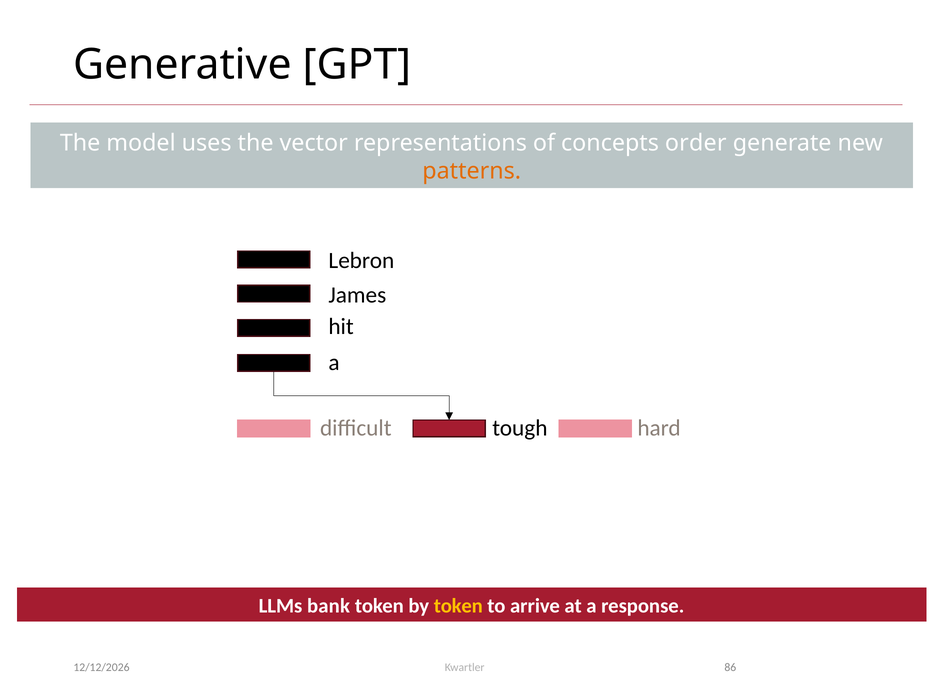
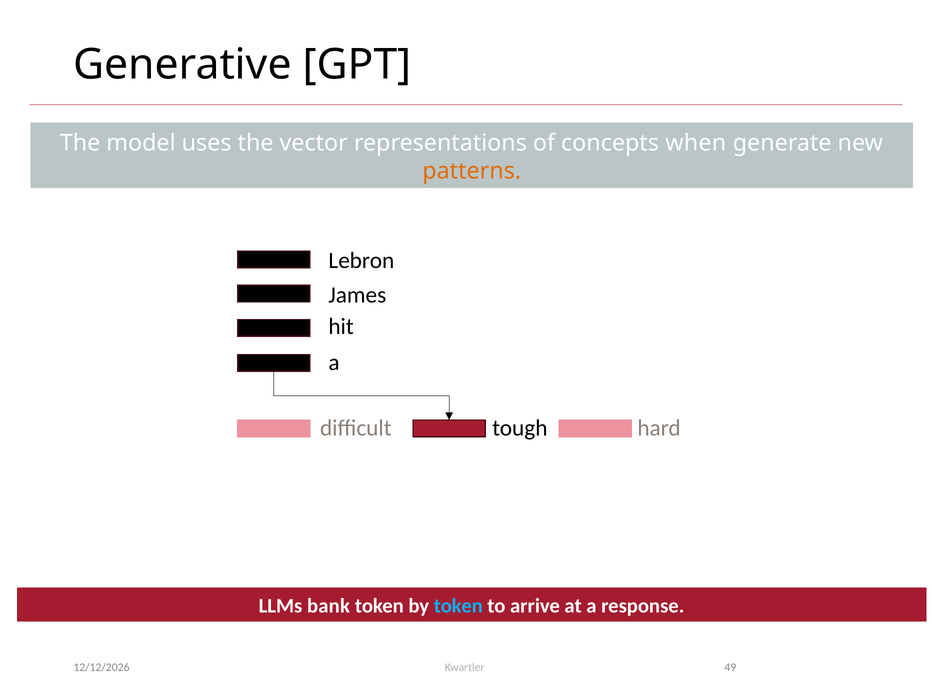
order: order -> when
token at (458, 606) colour: yellow -> light blue
86: 86 -> 49
